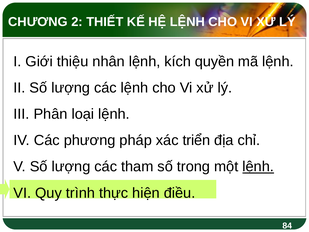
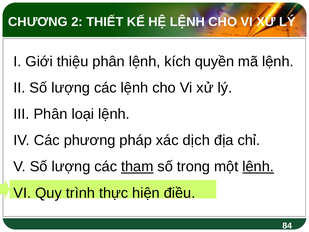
thiệu nhân: nhân -> phân
triển: triển -> dịch
tham underline: none -> present
